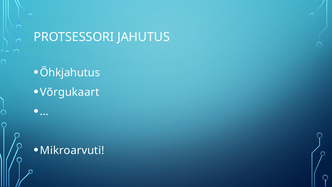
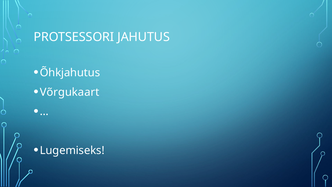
Mikroarvuti: Mikroarvuti -> Lugemiseks
